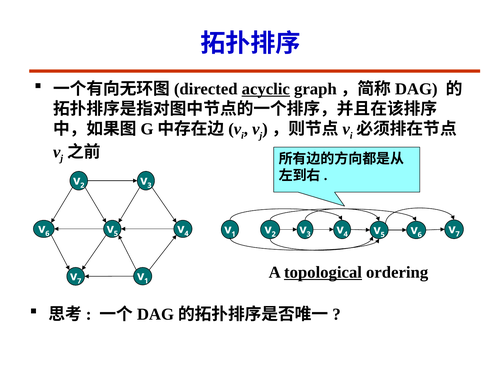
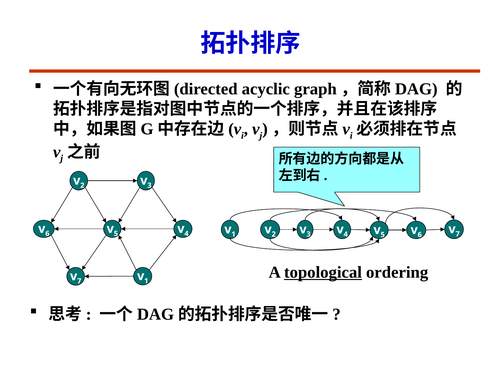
acyclic underline: present -> none
